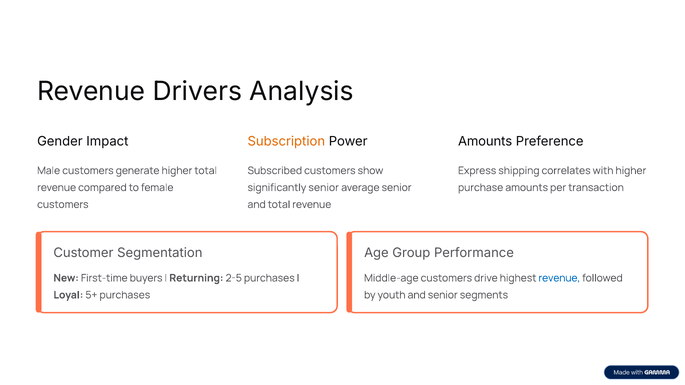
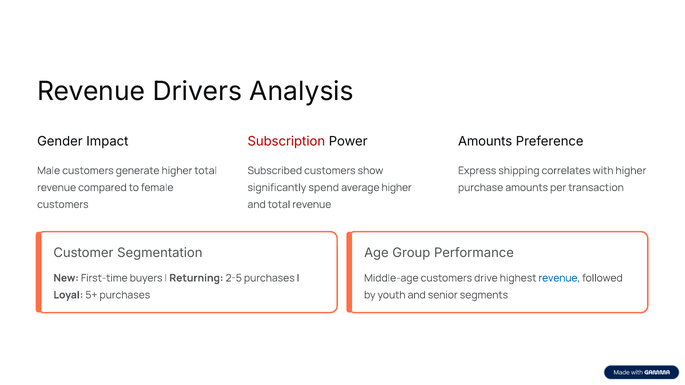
Subscription colour: orange -> red
significantly senior: senior -> spend
average senior: senior -> higher
